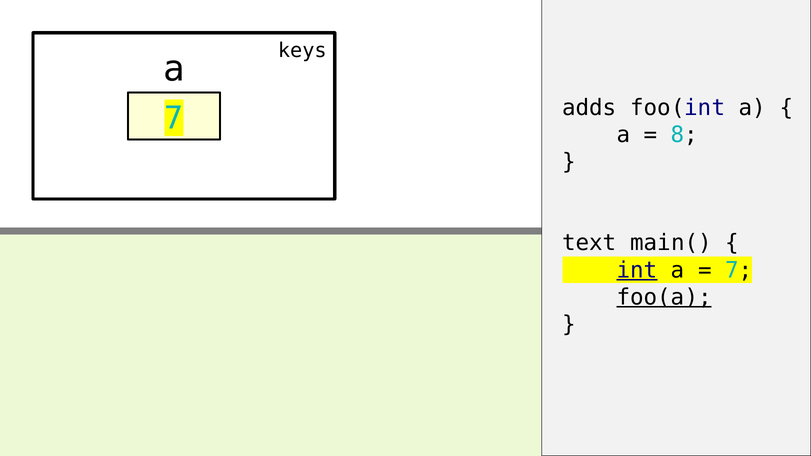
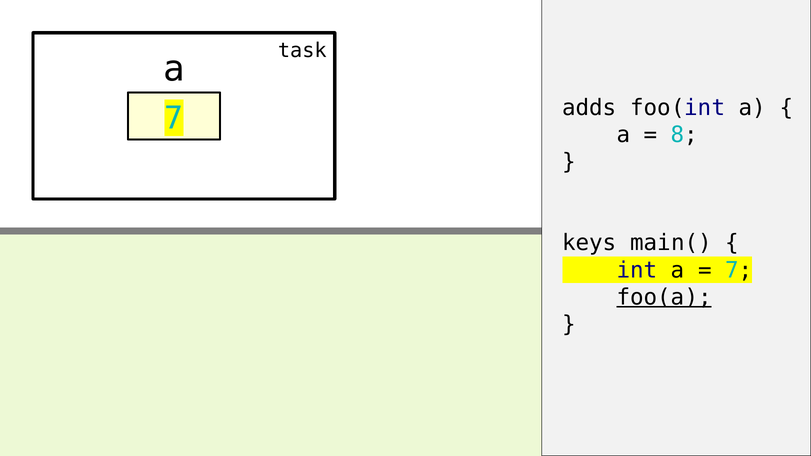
keys: keys -> task
text: text -> keys
int underline: present -> none
